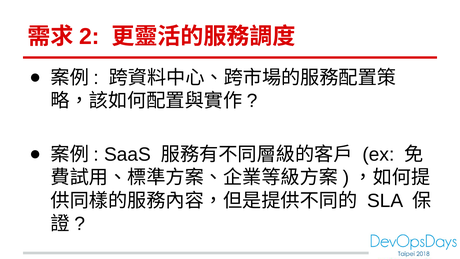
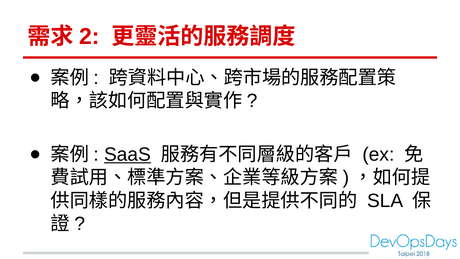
SaaS underline: none -> present
